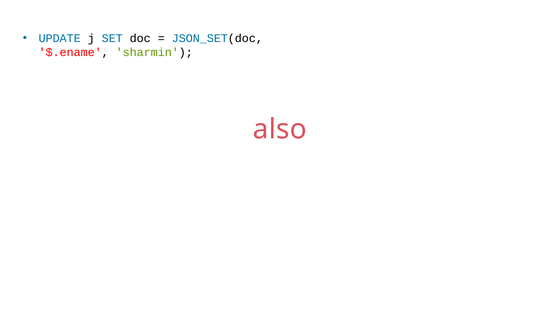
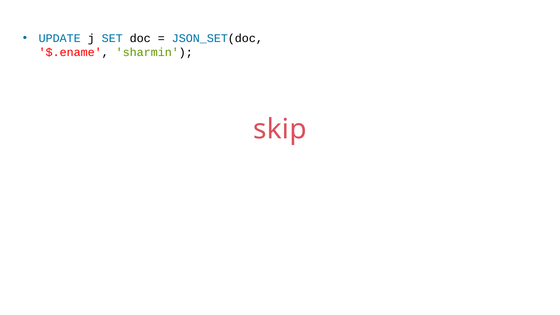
also: also -> skip
